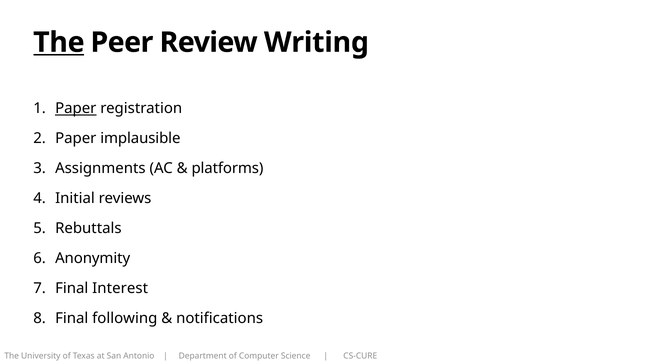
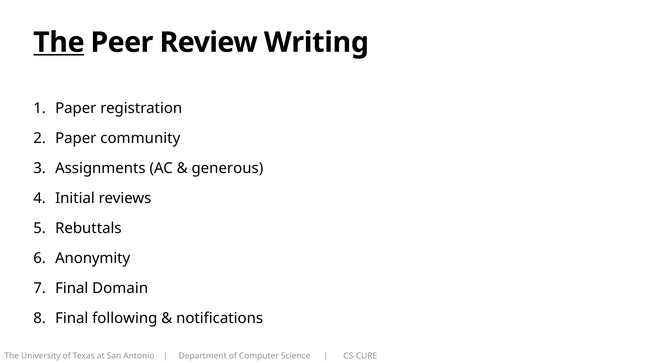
Paper at (76, 108) underline: present -> none
implausible: implausible -> community
platforms: platforms -> generous
Interest: Interest -> Domain
